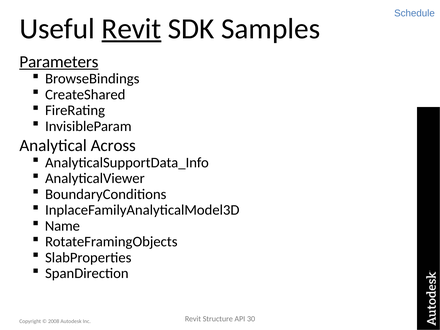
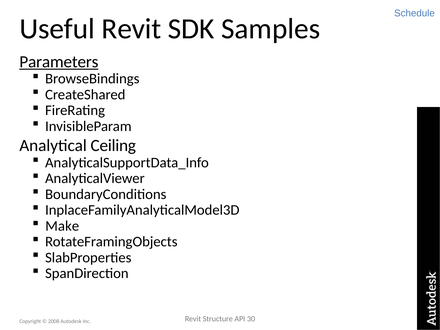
Revit at (131, 29) underline: present -> none
Across: Across -> Ceiling
Name: Name -> Make
